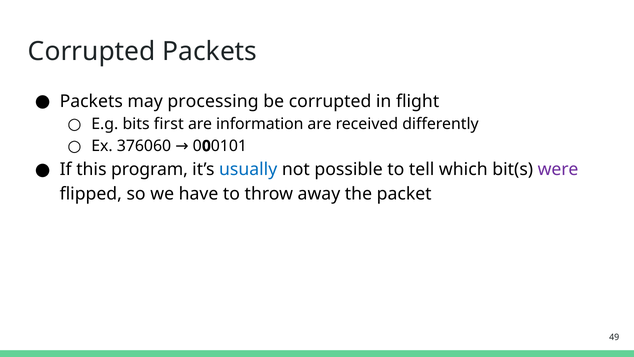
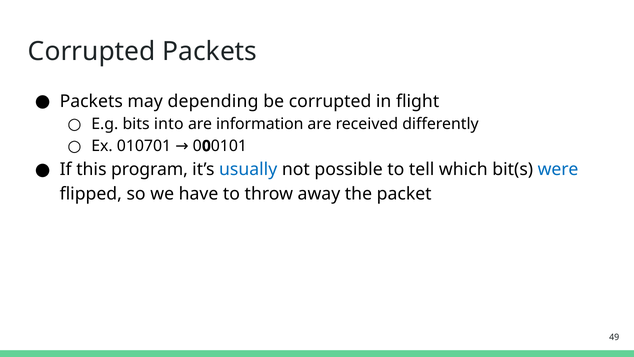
processing: processing -> depending
first: first -> into
376060: 376060 -> 010701
were colour: purple -> blue
